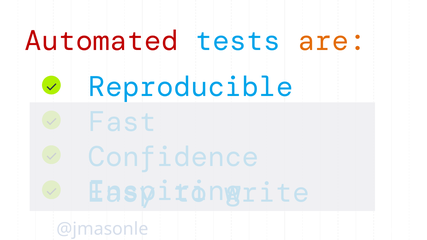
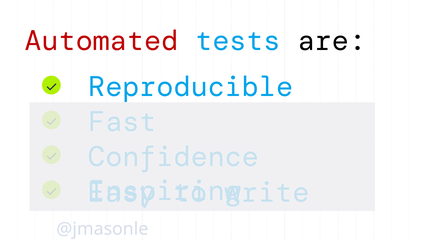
are colour: orange -> black
